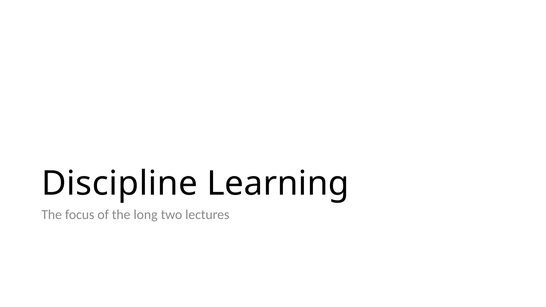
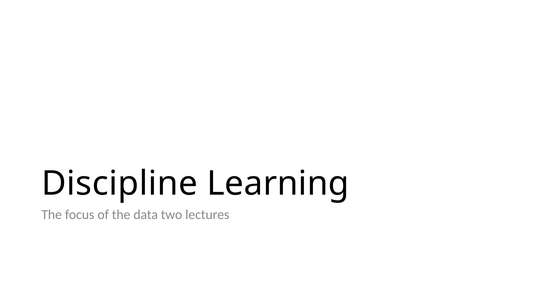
long: long -> data
